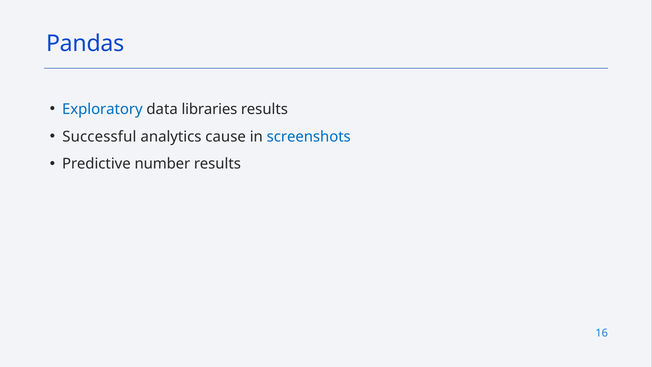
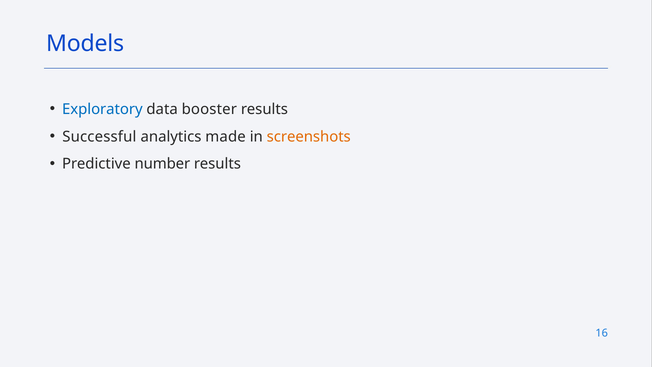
Pandas: Pandas -> Models
libraries: libraries -> booster
cause: cause -> made
screenshots colour: blue -> orange
